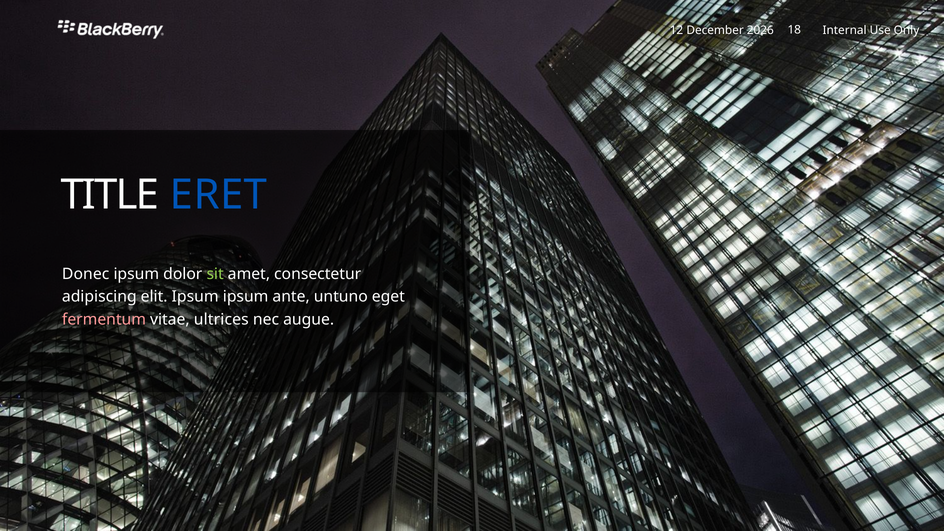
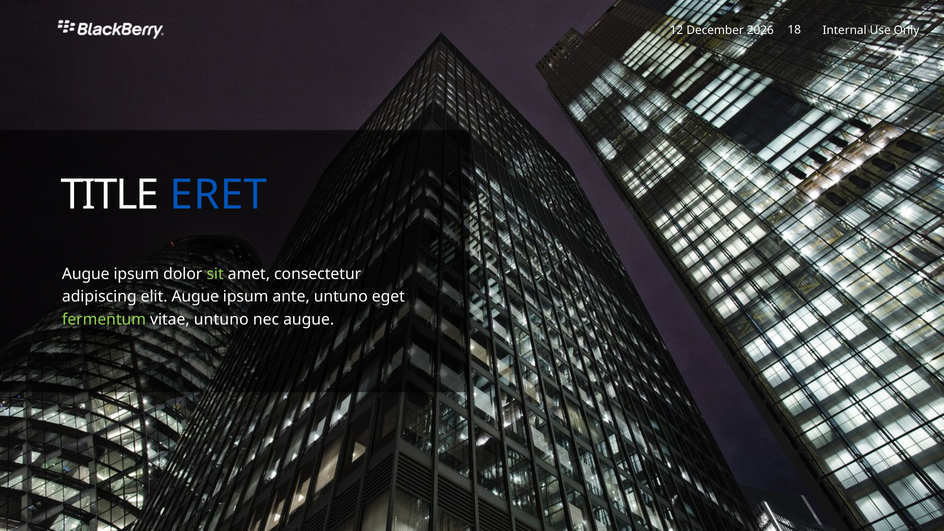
Donec at (86, 274): Donec -> Augue
elit Ipsum: Ipsum -> Augue
fermentum colour: pink -> light green
vitae ultrices: ultrices -> untuno
